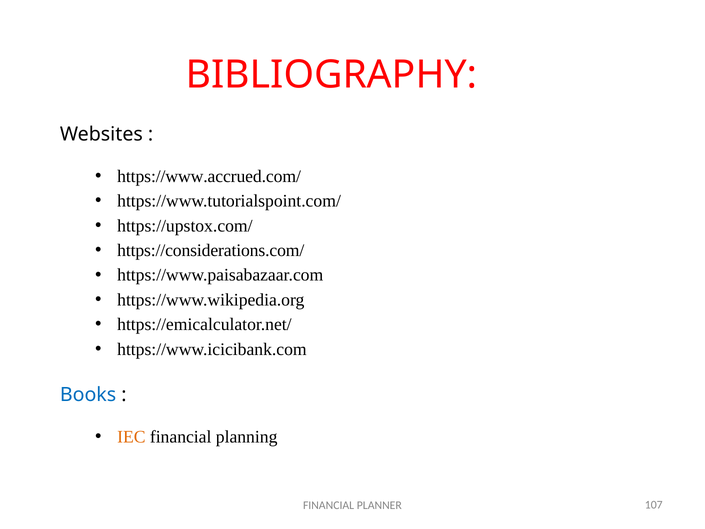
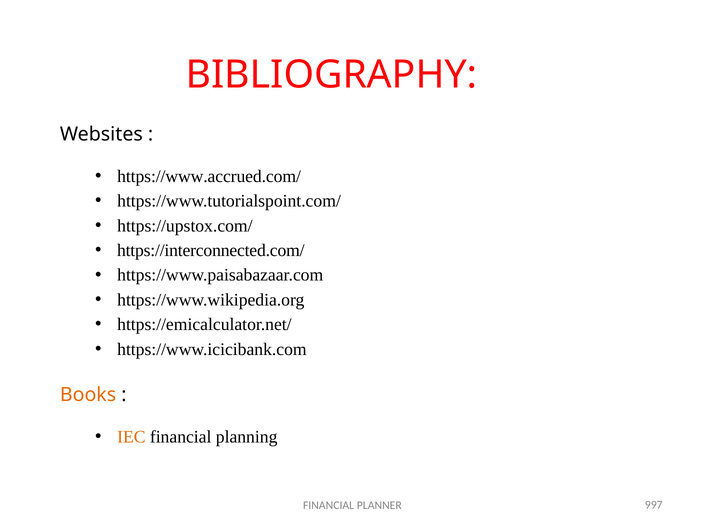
https://considerations.com/: https://considerations.com/ -> https://interconnected.com/
Books colour: blue -> orange
107: 107 -> 997
